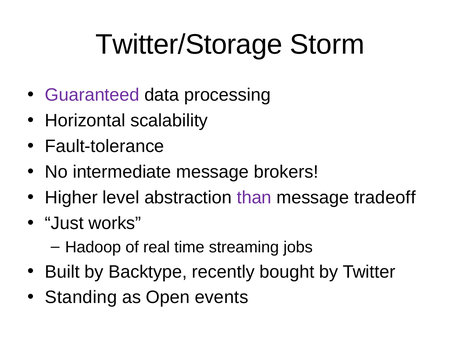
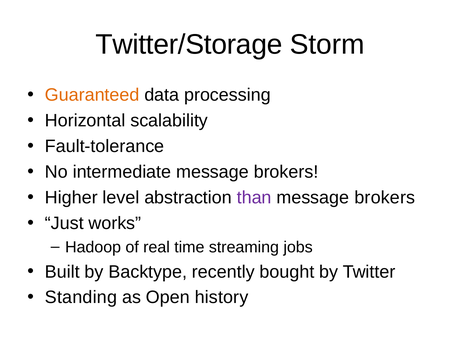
Guaranteed colour: purple -> orange
tradeoff at (385, 198): tradeoff -> brokers
events: events -> history
